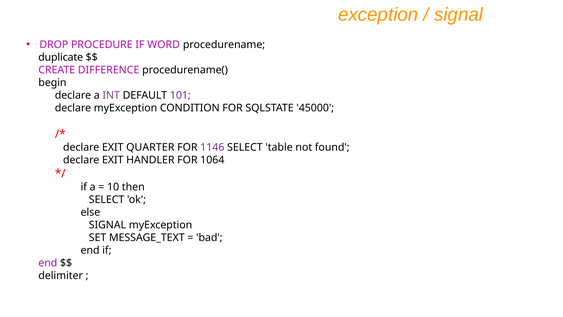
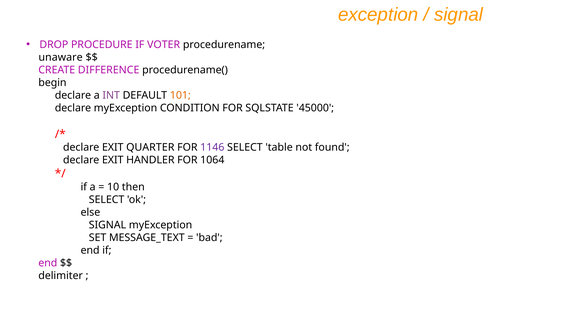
WORD: WORD -> VOTER
duplicate: duplicate -> unaware
101 colour: purple -> orange
